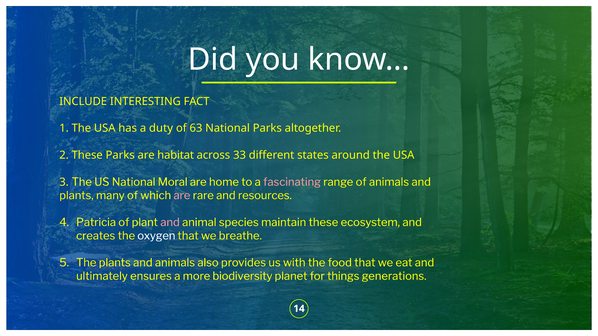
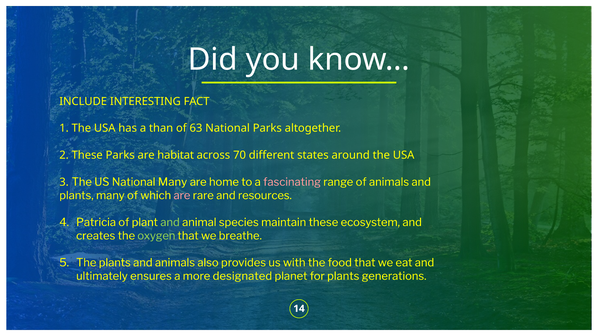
duty: duty -> than
33: 33 -> 70
National Moral: Moral -> Many
and at (170, 223) colour: pink -> light green
oxygen colour: white -> light green
biodiversity: biodiversity -> designated
for things: things -> plants
